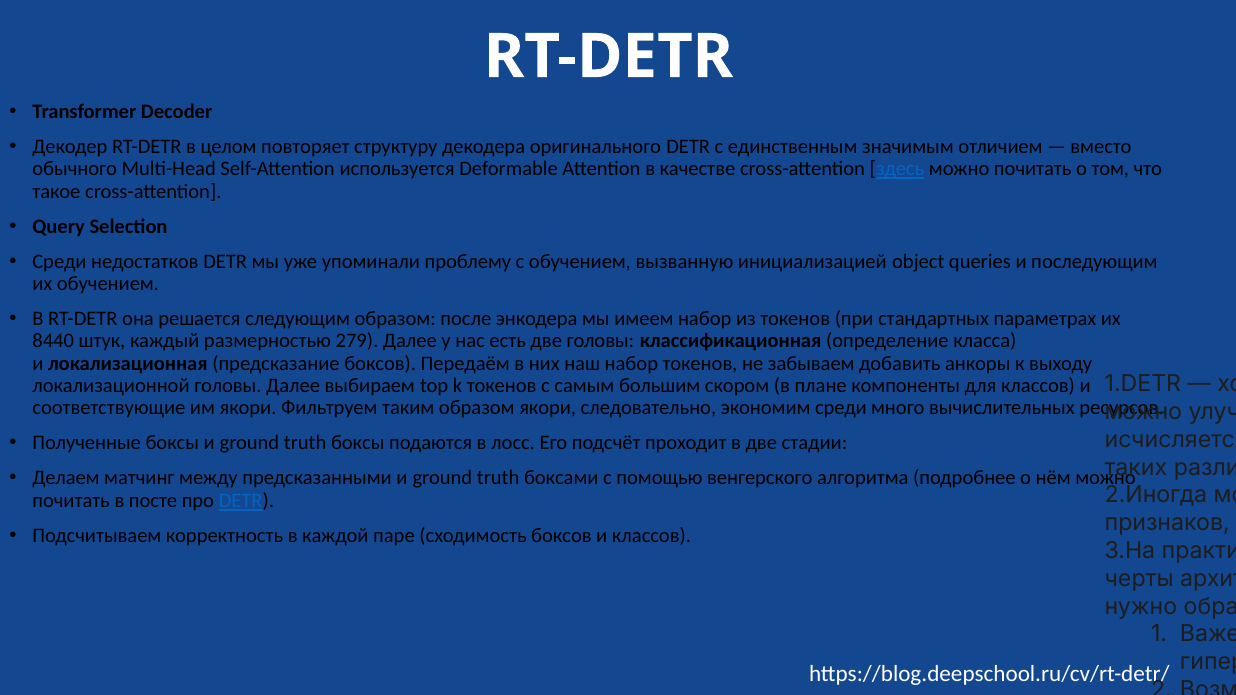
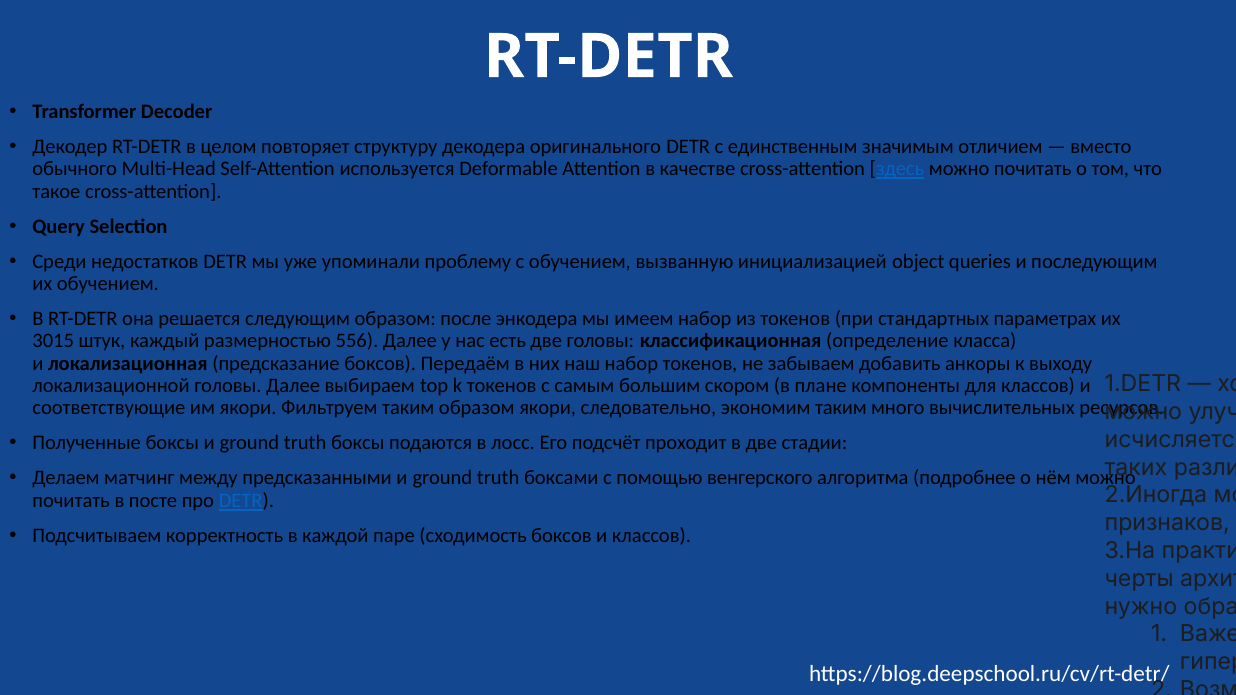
8440: 8440 -> 3015
279: 279 -> 556
экономим среди: среди -> таким
